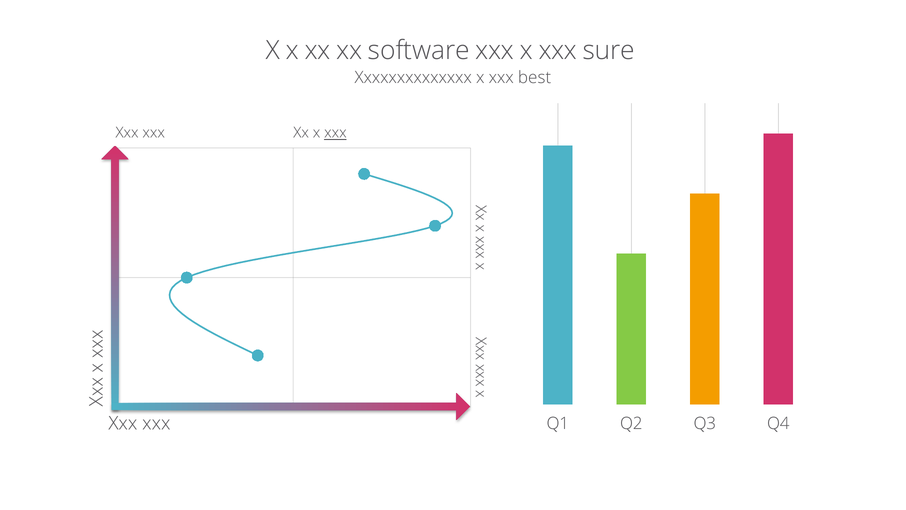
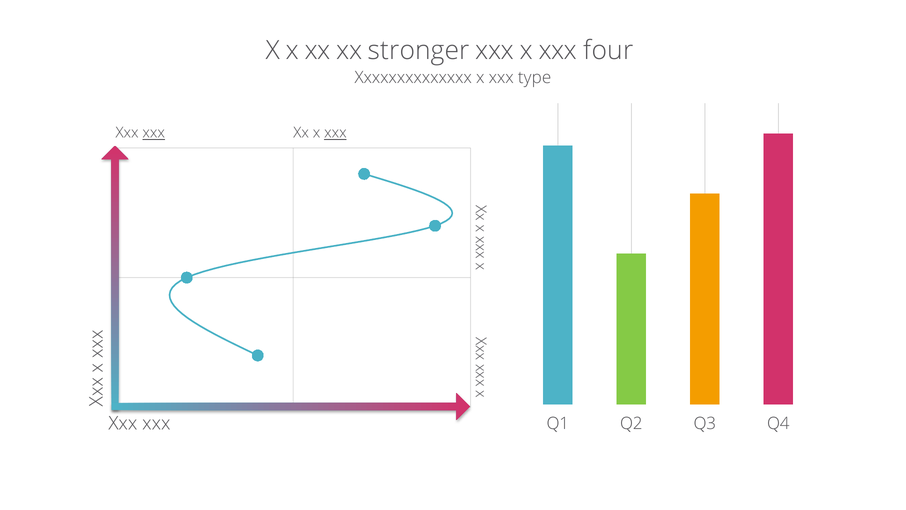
software: software -> stronger
sure: sure -> four
best: best -> type
xxx at (154, 133) underline: none -> present
